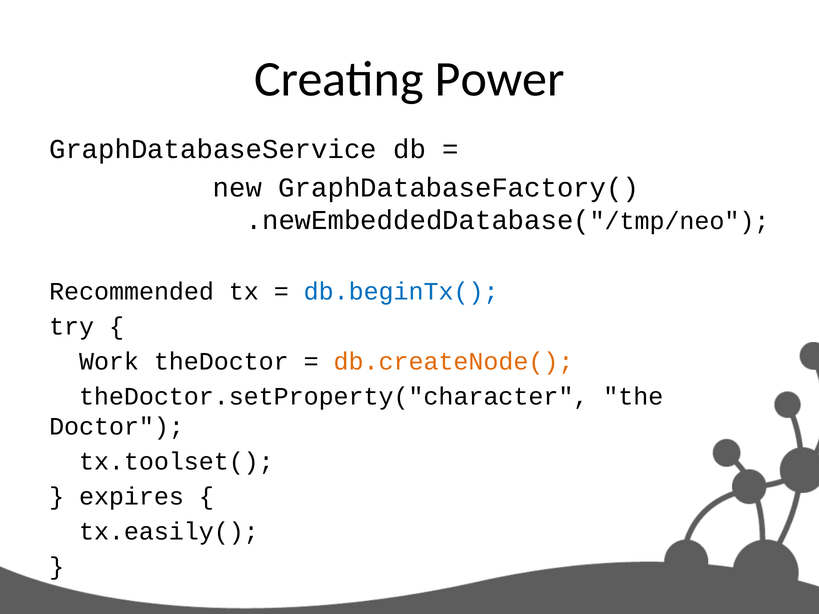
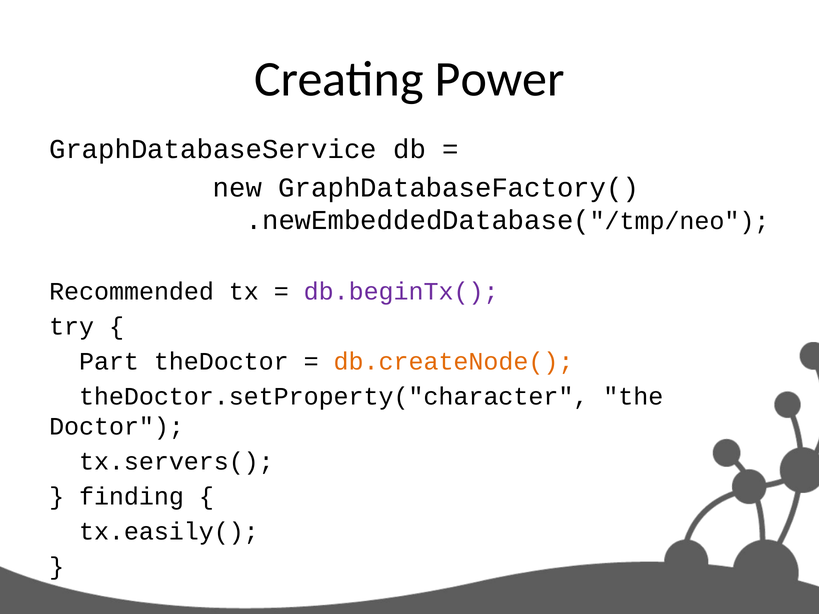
db.beginTx( colour: blue -> purple
Work: Work -> Part
tx.toolset(: tx.toolset( -> tx.servers(
expires: expires -> finding
